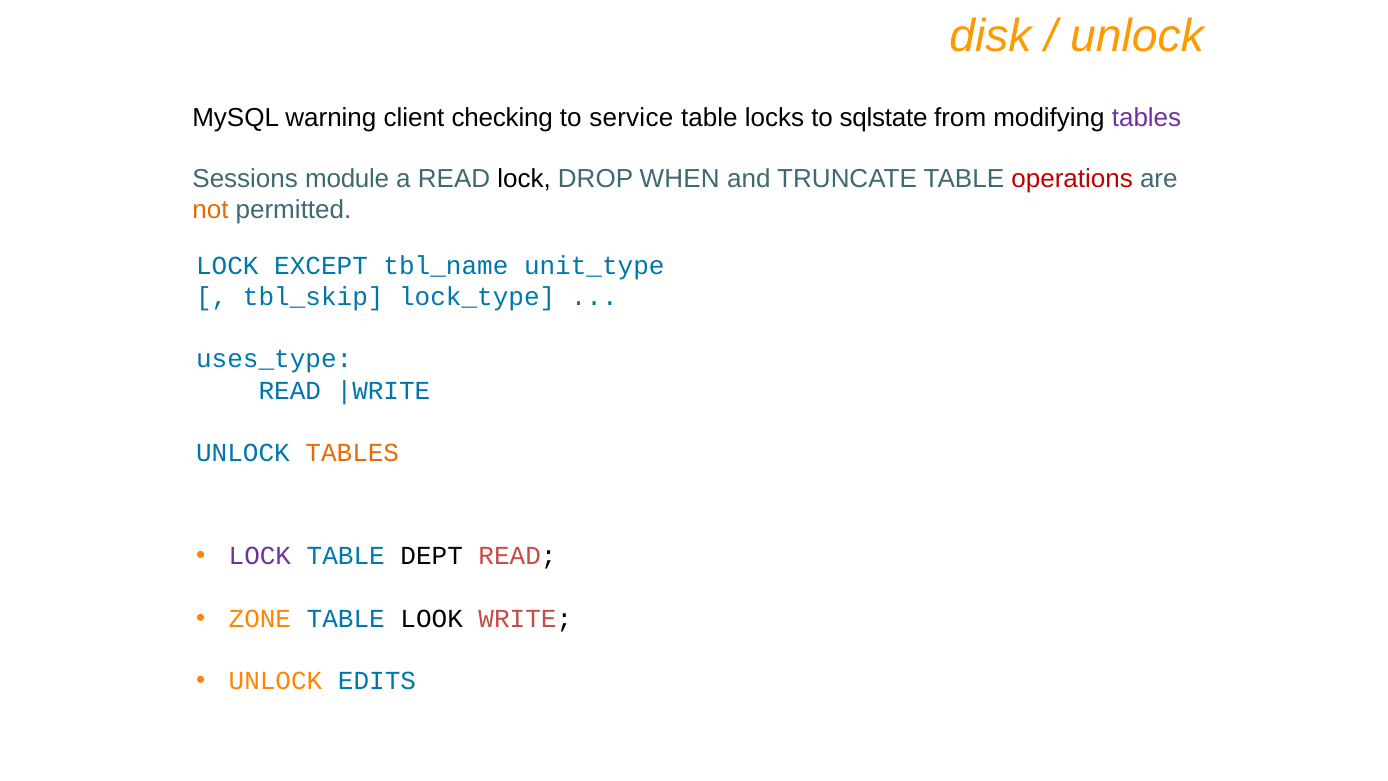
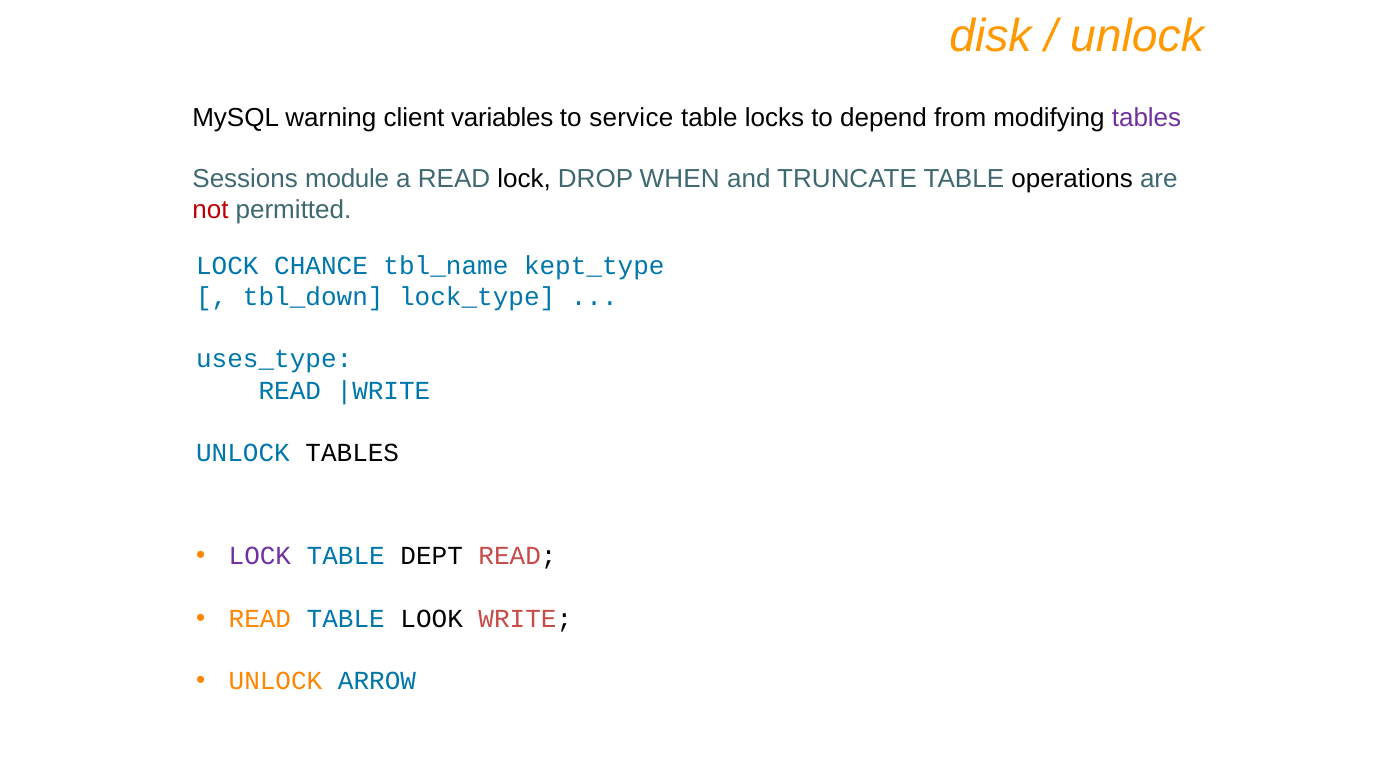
checking: checking -> variables
sqlstate: sqlstate -> depend
operations colour: red -> black
not colour: orange -> red
EXCEPT: EXCEPT -> CHANCE
unit_type: unit_type -> kept_type
tbl_skip: tbl_skip -> tbl_down
TABLES at (352, 453) colour: orange -> black
ZONE at (260, 619): ZONE -> READ
EDITS: EDITS -> ARROW
